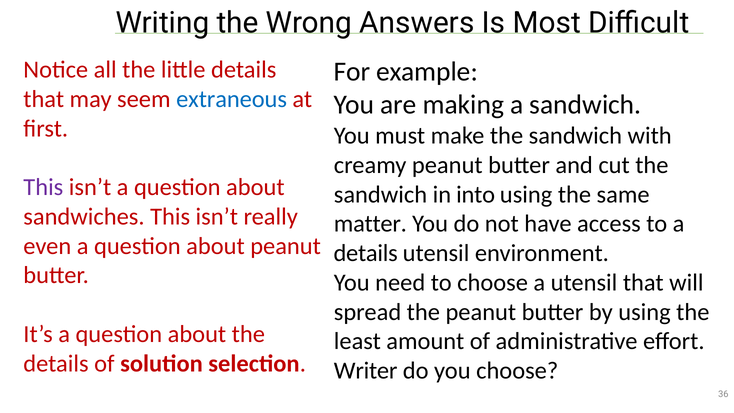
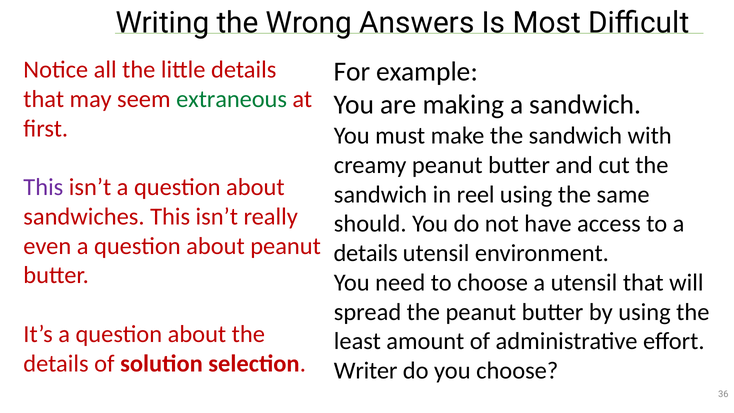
extraneous colour: blue -> green
into: into -> reel
matter: matter -> should
